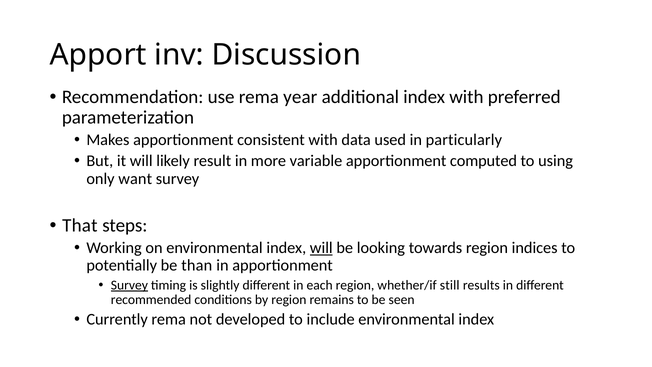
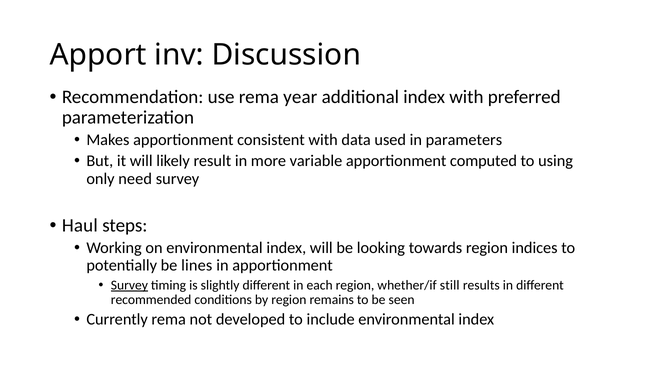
particularly: particularly -> parameters
want: want -> need
That: That -> Haul
will at (321, 248) underline: present -> none
than: than -> lines
